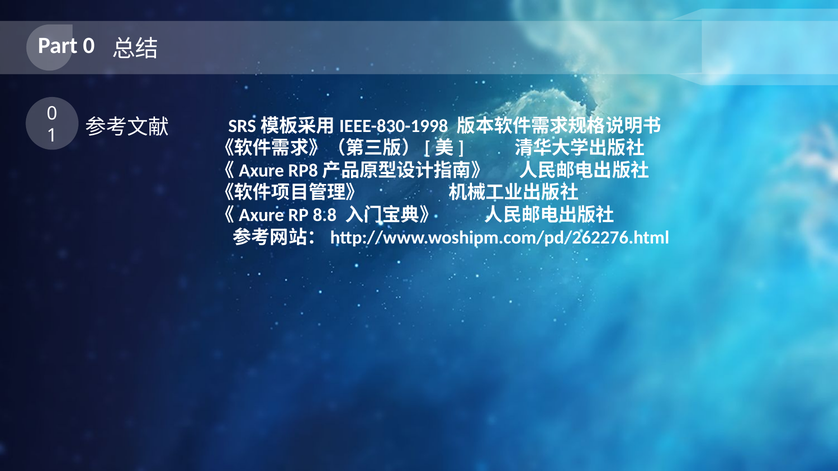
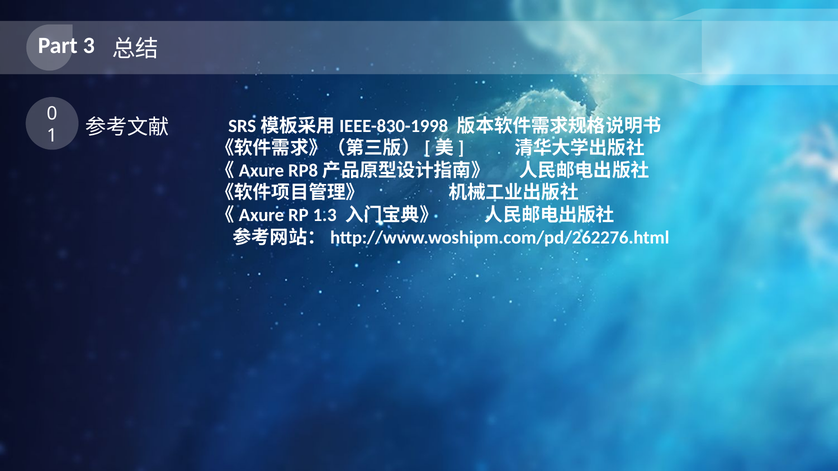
Part 0: 0 -> 3
8.8: 8.8 -> 1.3
